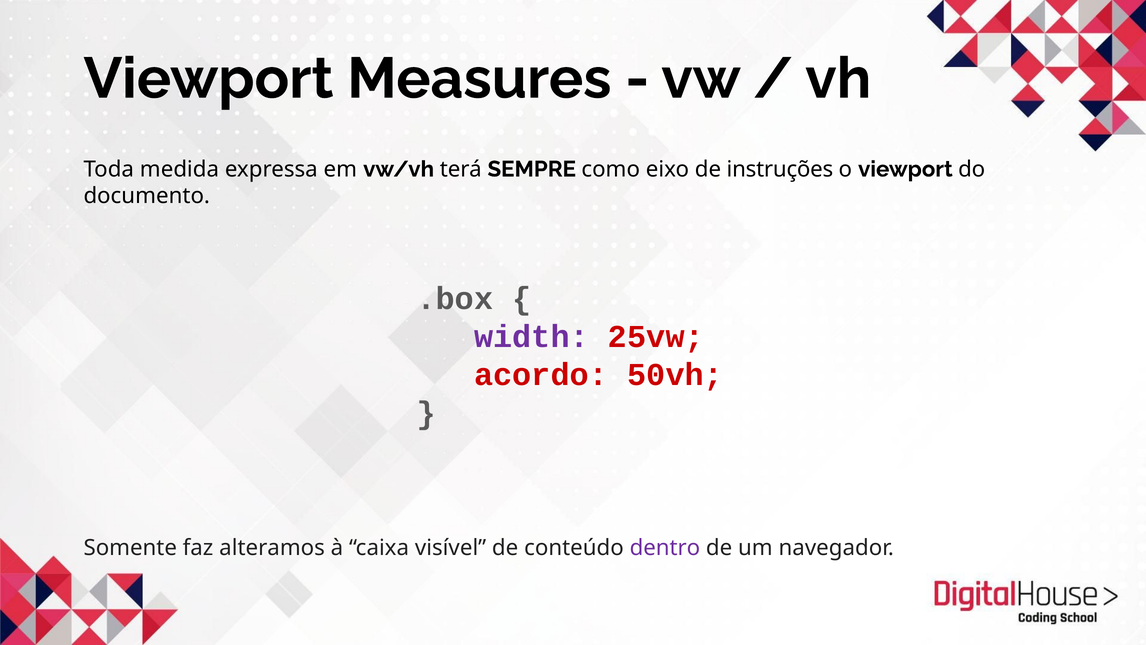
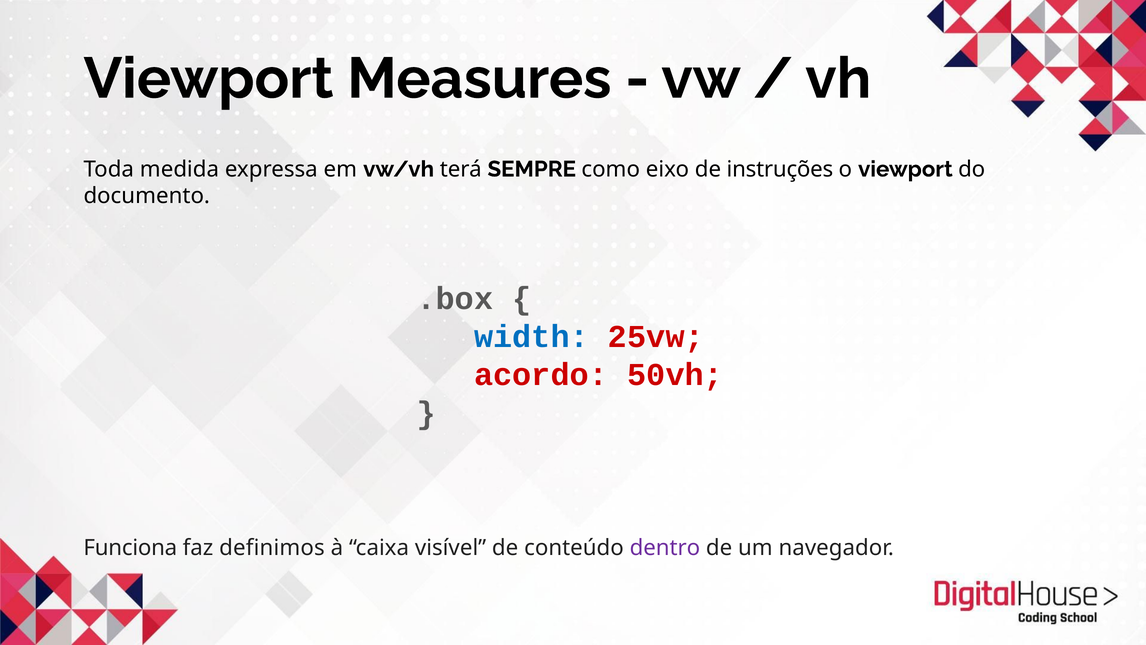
width colour: purple -> blue
Somente: Somente -> Funciona
alteramos: alteramos -> definimos
